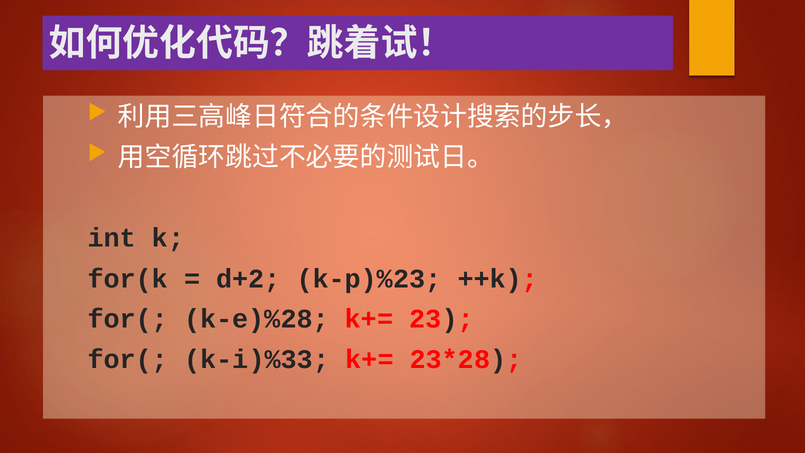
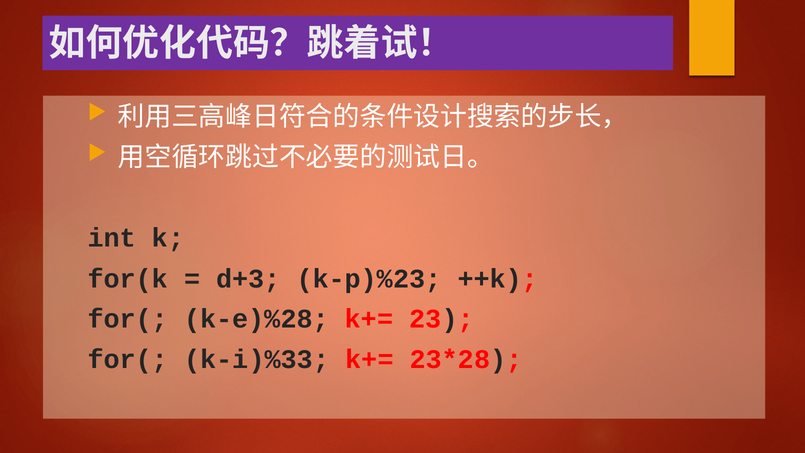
d+2: d+2 -> d+3
